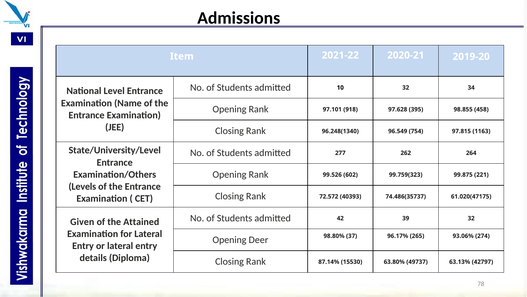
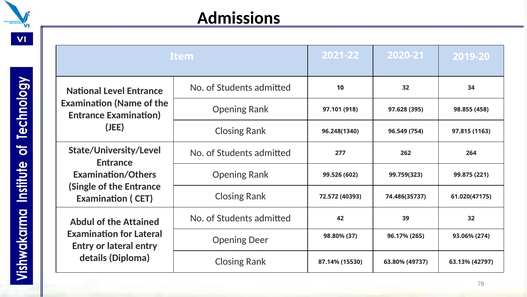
Levels: Levels -> Single
Given: Given -> Abdul
